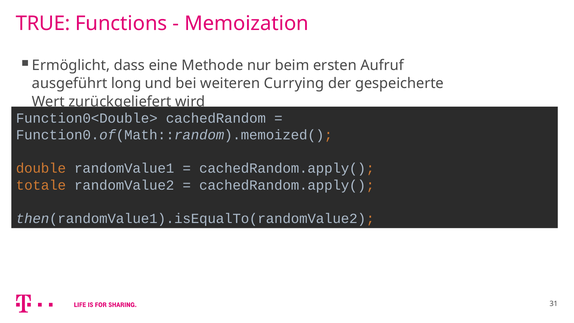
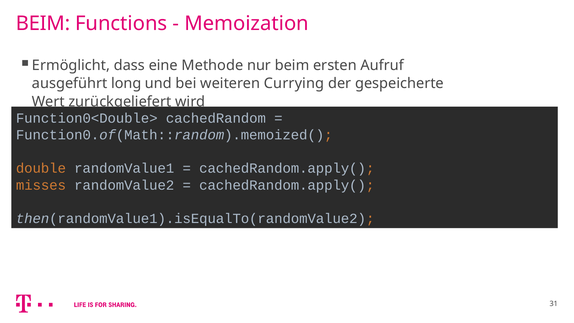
TRUE at (43, 23): TRUE -> BEIM
totale: totale -> misses
